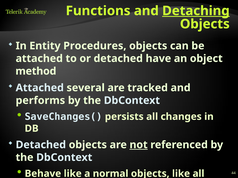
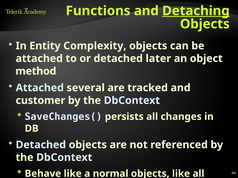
Procedures: Procedures -> Complexity
have: have -> later
performs: performs -> customer
not at (139, 145) underline: present -> none
